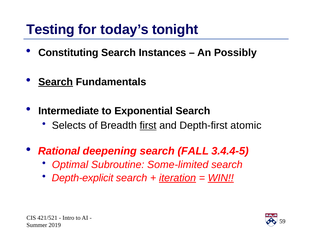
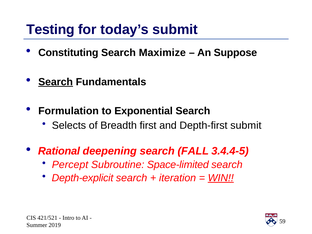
today’s tonight: tonight -> submit
Instances: Instances -> Maximize
Possibly: Possibly -> Suppose
Intermediate: Intermediate -> Formulation
first underline: present -> none
Depth-first atomic: atomic -> submit
Optimal: Optimal -> Percept
Some-limited: Some-limited -> Space-limited
iteration underline: present -> none
